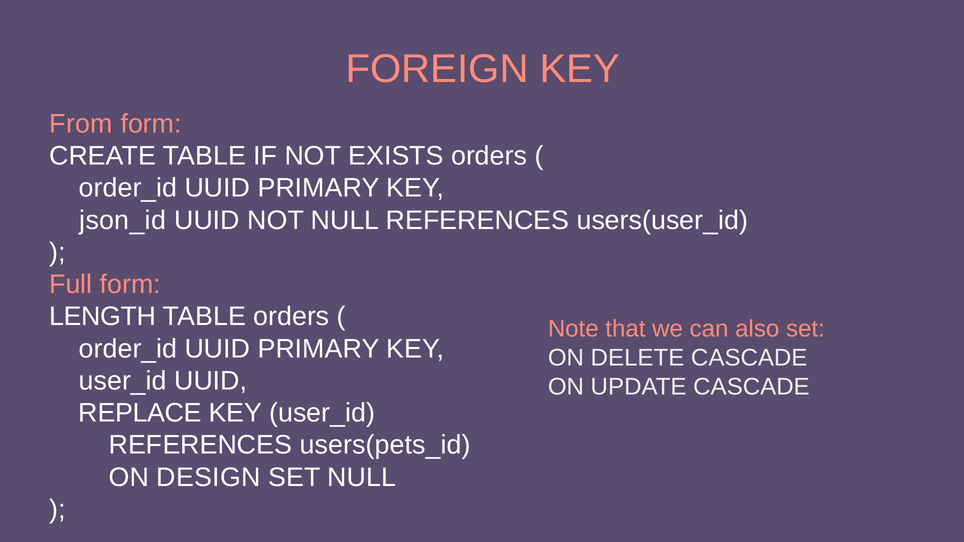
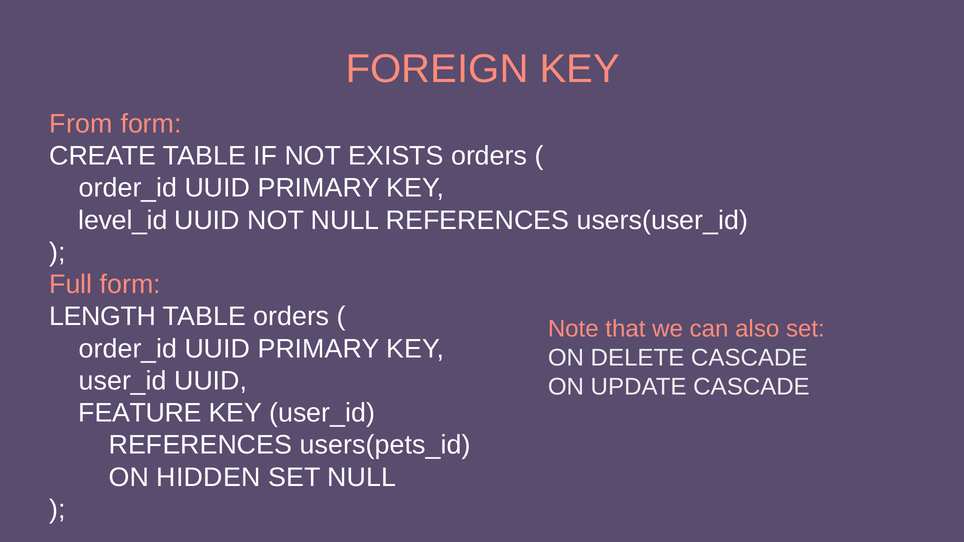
json_id: json_id -> level_id
REPLACE: REPLACE -> FEATURE
DESIGN: DESIGN -> HIDDEN
